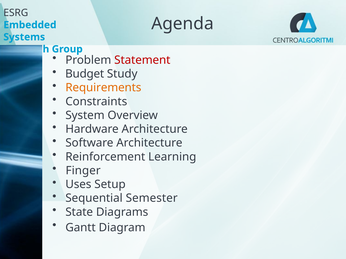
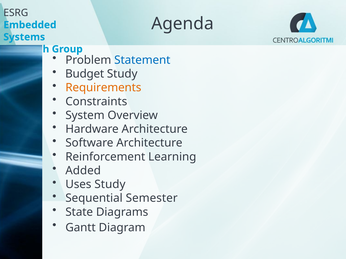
Statement colour: red -> blue
Finger: Finger -> Added
Uses Setup: Setup -> Study
